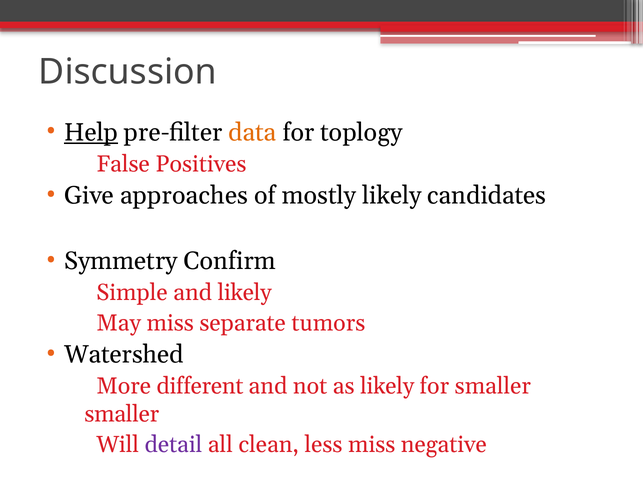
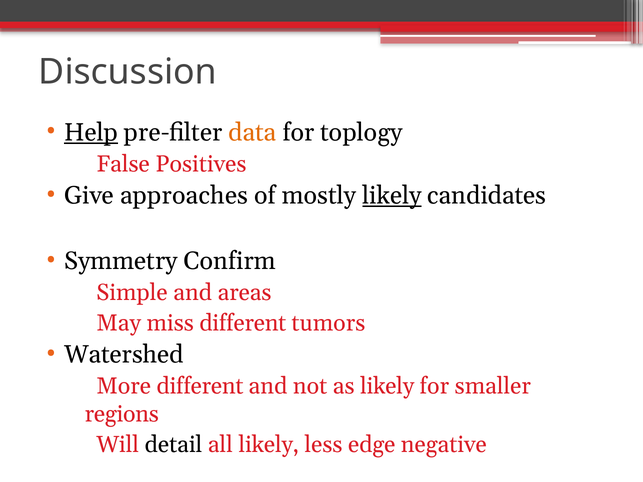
likely at (392, 196) underline: none -> present
and likely: likely -> areas
miss separate: separate -> different
smaller at (122, 414): smaller -> regions
detail colour: purple -> black
all clean: clean -> likely
less miss: miss -> edge
